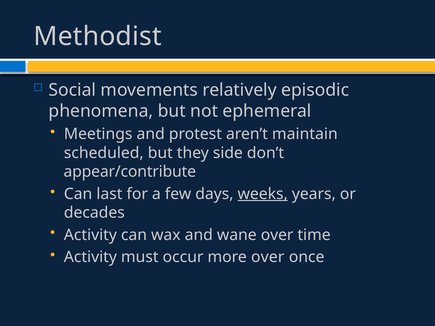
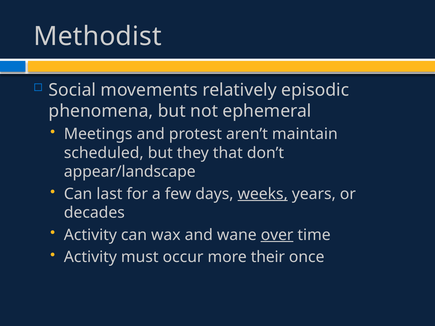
side: side -> that
appear/contribute: appear/contribute -> appear/landscape
over at (277, 235) underline: none -> present
more over: over -> their
